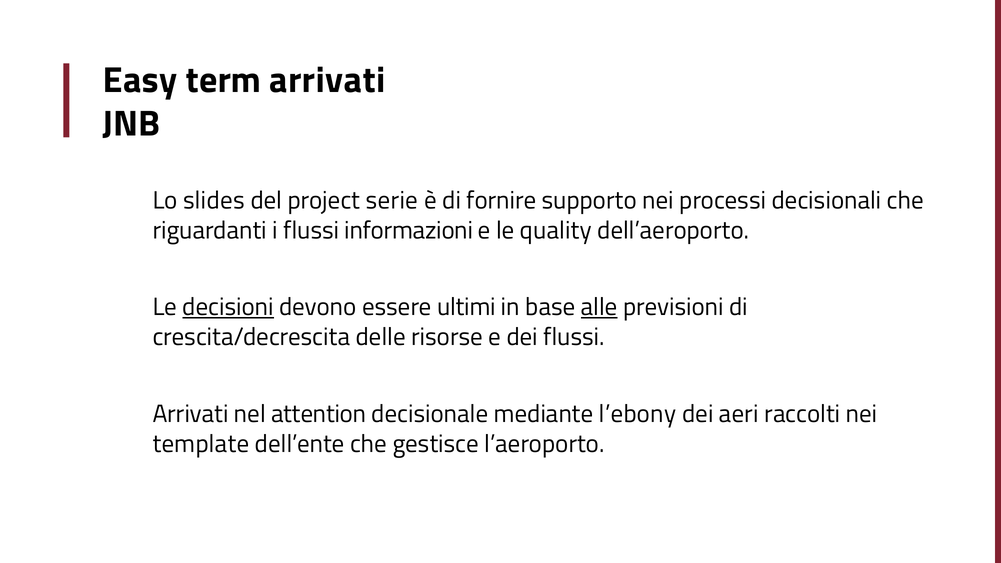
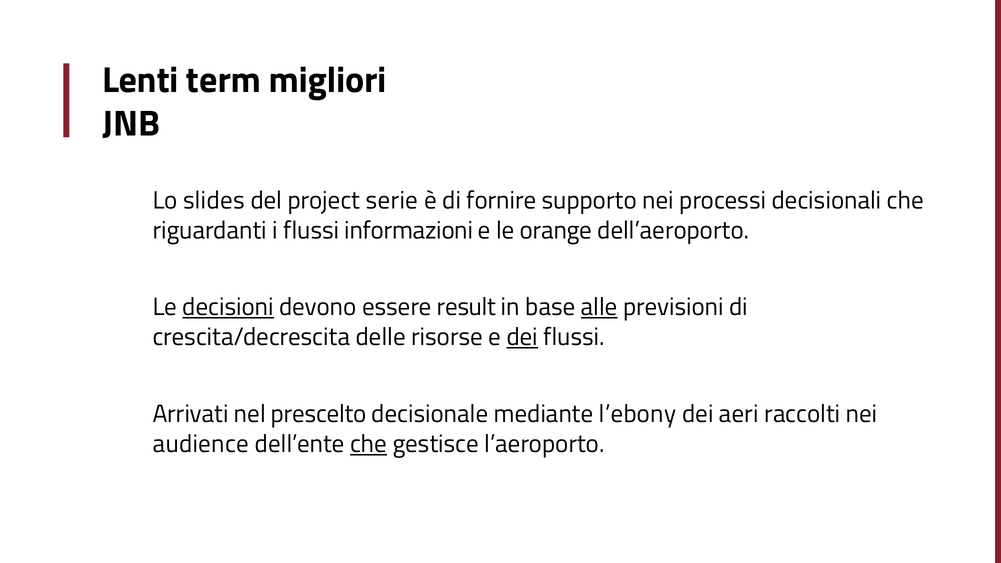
Easy: Easy -> Lenti
term arrivati: arrivati -> migliori
quality: quality -> orange
ultimi: ultimi -> result
dei at (522, 337) underline: none -> present
attention: attention -> prescelto
template: template -> audience
che at (369, 444) underline: none -> present
